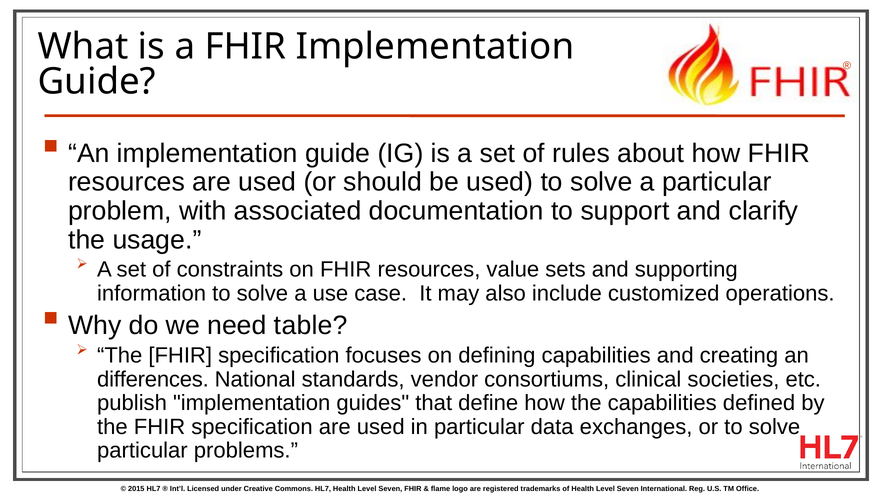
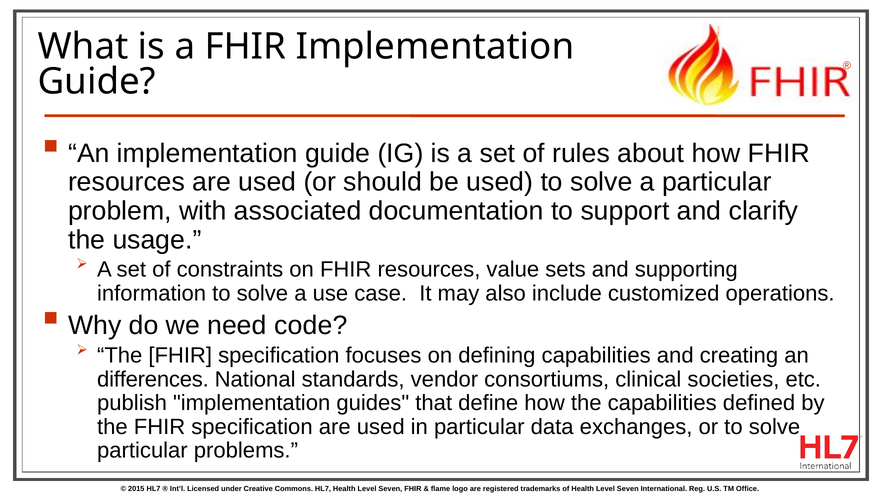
table: table -> code
